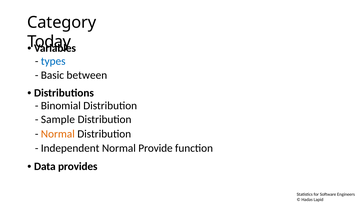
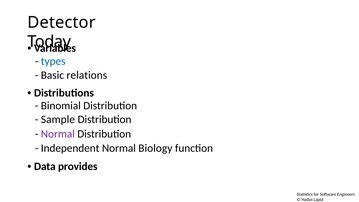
Category: Category -> Detector
between: between -> relations
Normal at (58, 134) colour: orange -> purple
Provide: Provide -> Biology
